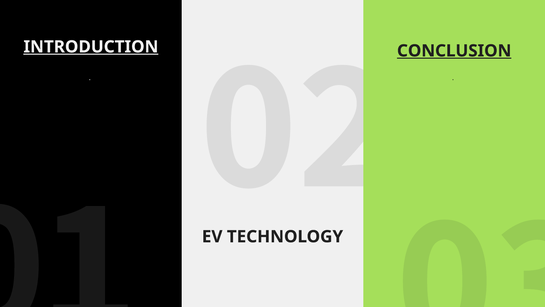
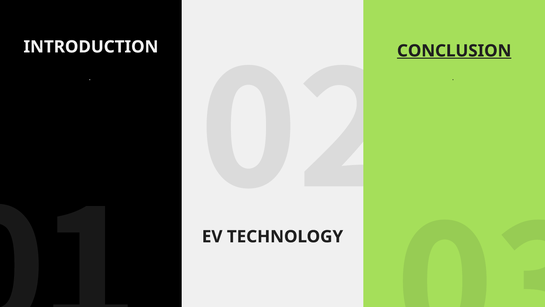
INTRODUCTION underline: present -> none
